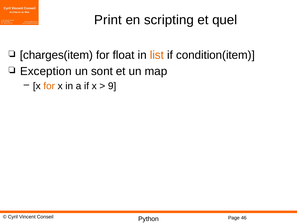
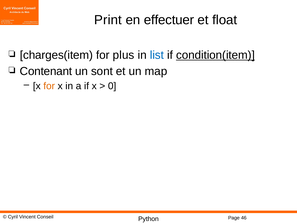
scripting: scripting -> effectuer
quel: quel -> float
float: float -> plus
list colour: orange -> blue
condition(item underline: none -> present
Exception: Exception -> Contenant
9: 9 -> 0
